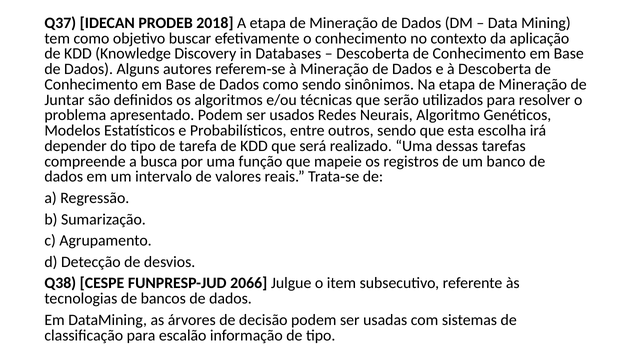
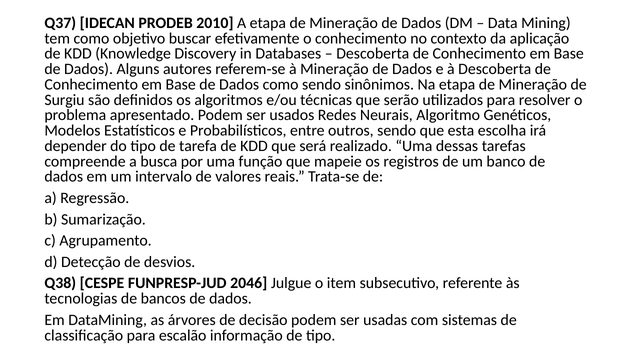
2018: 2018 -> 2010
Juntar: Juntar -> Surgiu
2066: 2066 -> 2046
